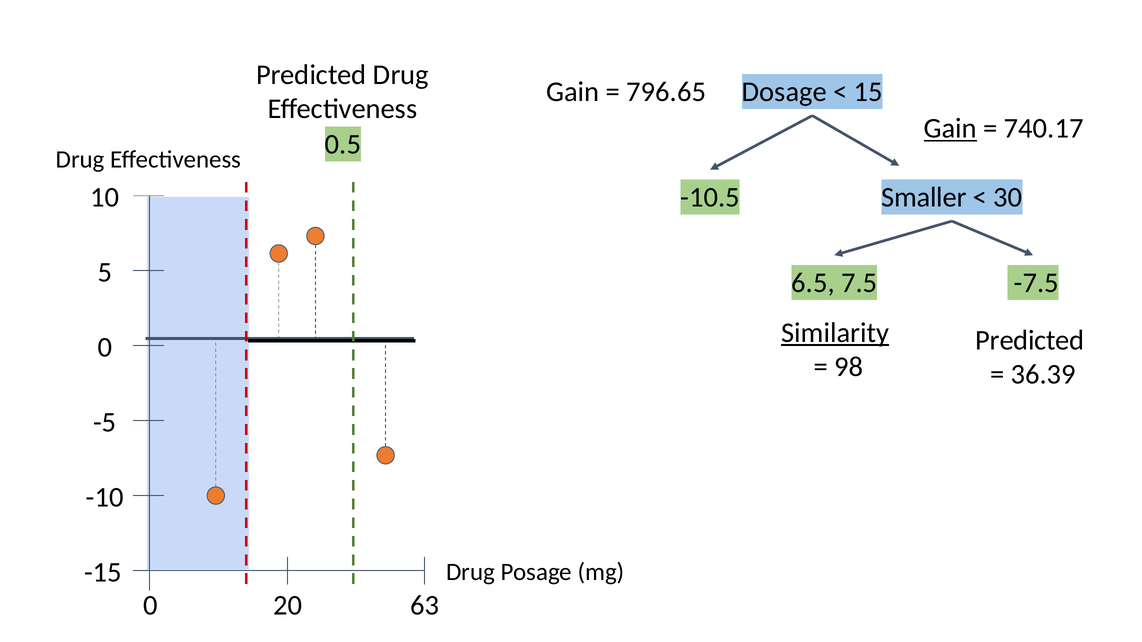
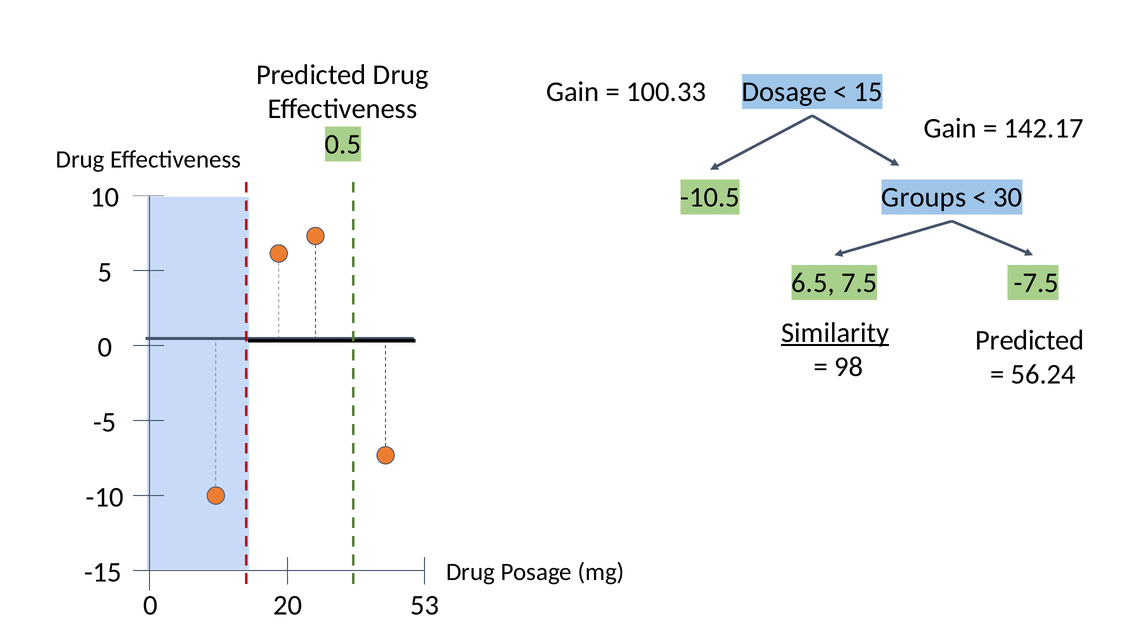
796.65: 796.65 -> 100.33
Gain at (950, 128) underline: present -> none
740.17: 740.17 -> 142.17
Smaller: Smaller -> Groups
36.39: 36.39 -> 56.24
63: 63 -> 53
